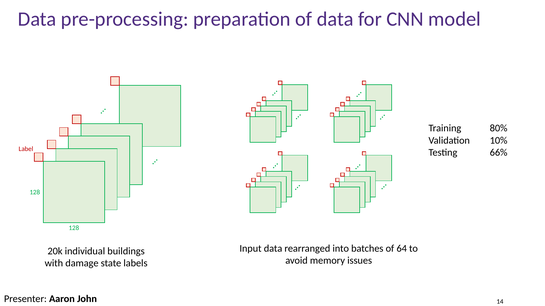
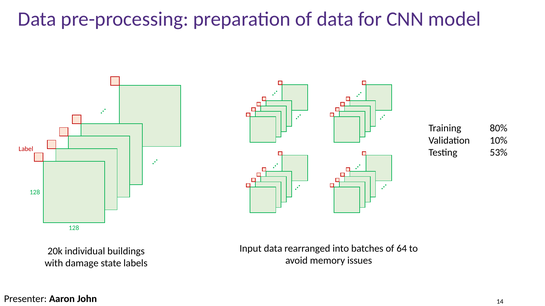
66%: 66% -> 53%
